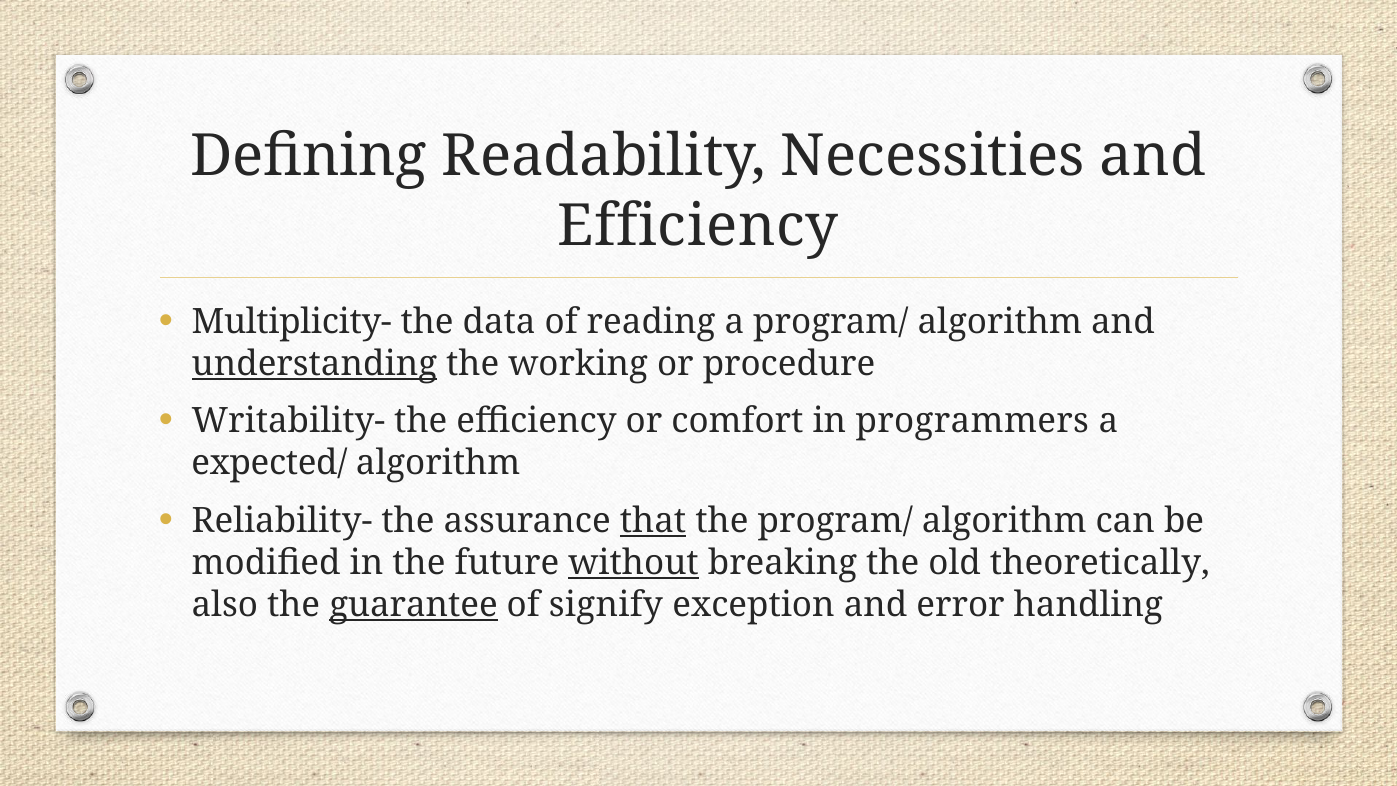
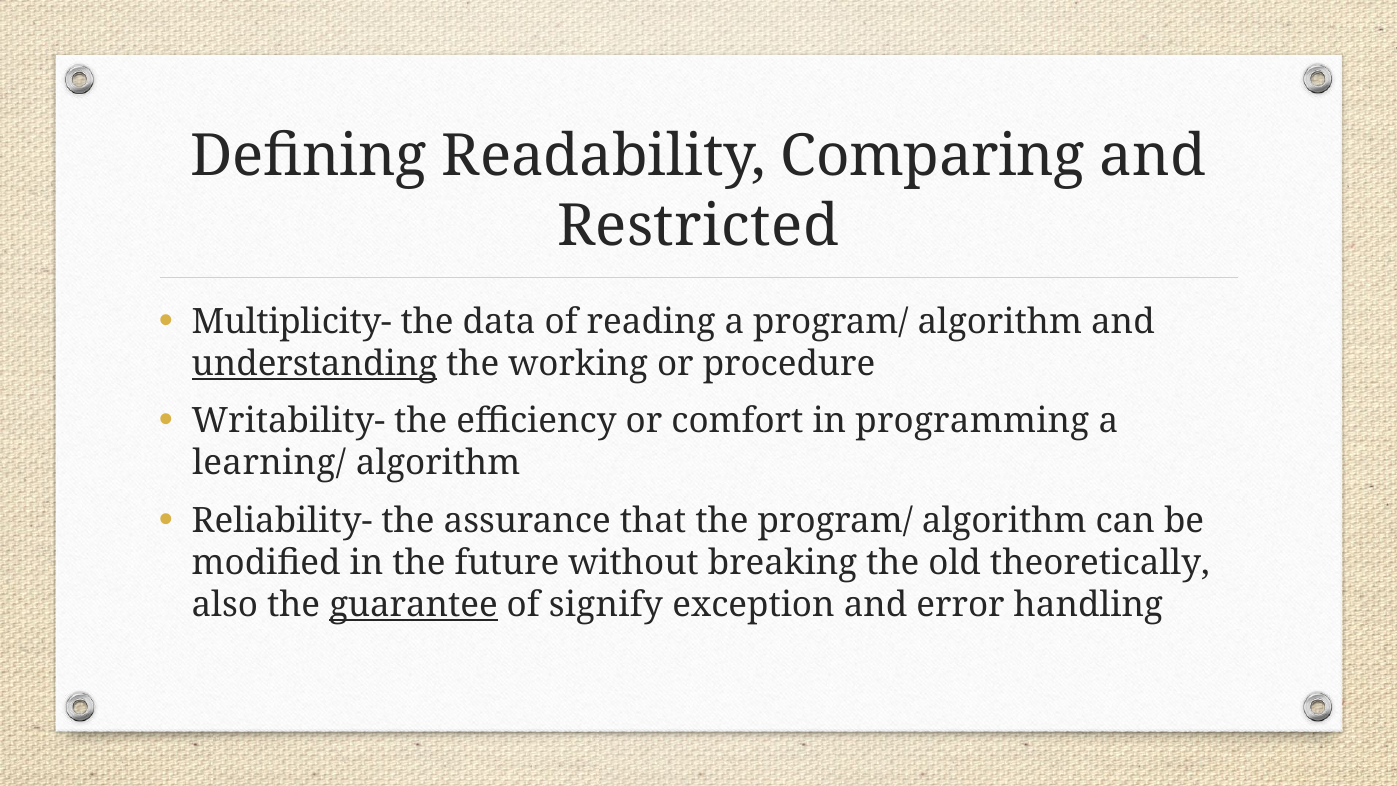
Necessities: Necessities -> Comparing
Efficiency at (698, 227): Efficiency -> Restricted
programmers: programmers -> programming
expected/: expected/ -> learning/
that underline: present -> none
without underline: present -> none
